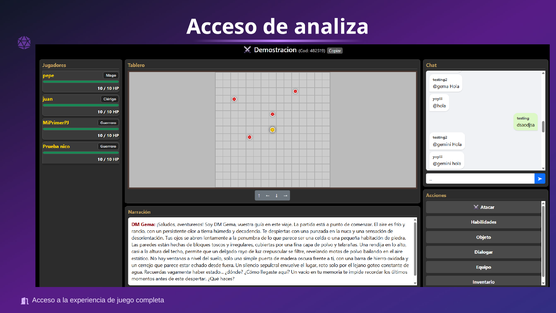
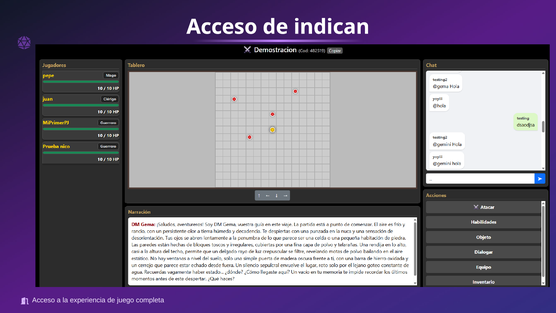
analiza: analiza -> indican
